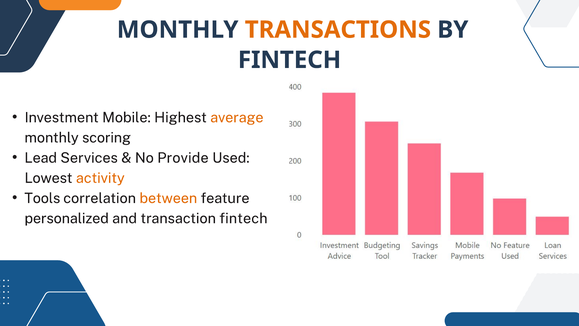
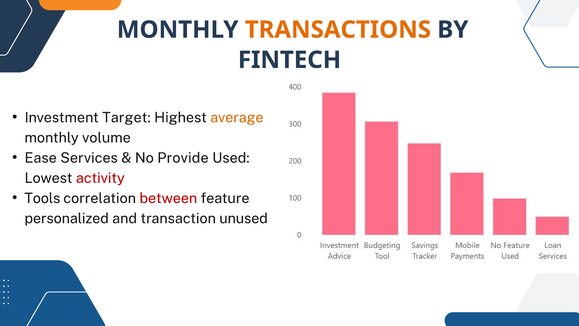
Mobile: Mobile -> Target
scoring: scoring -> volume
Lead: Lead -> Ease
activity colour: orange -> red
between colour: orange -> red
transaction fintech: fintech -> unused
